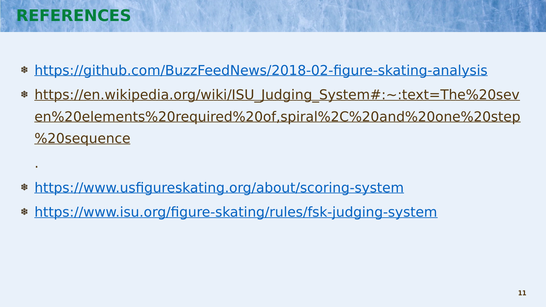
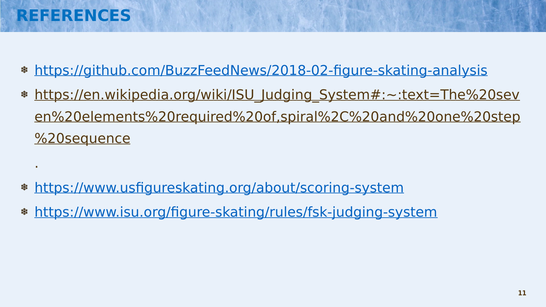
REFERENCES colour: green -> blue
